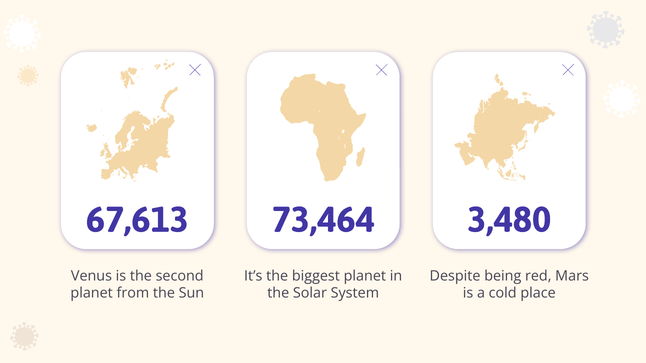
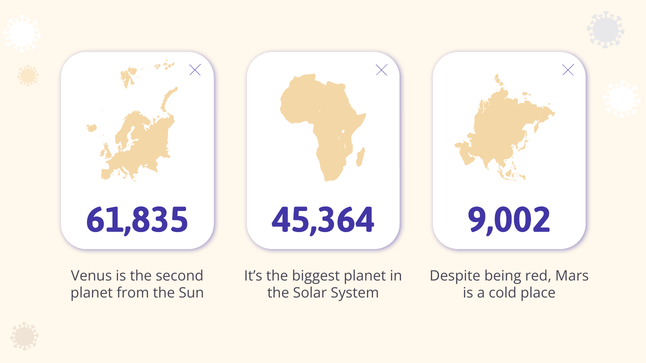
67,613: 67,613 -> 61,835
73,464: 73,464 -> 45,364
3,480: 3,480 -> 9,002
